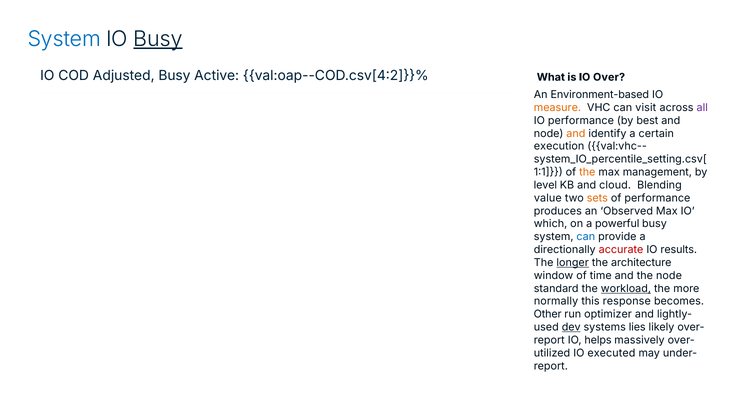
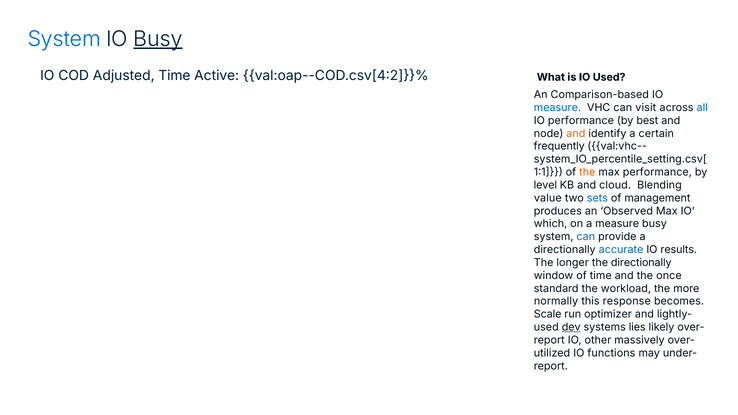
Adjusted Busy: Busy -> Time
IO Over: Over -> Used
Environment-based: Environment-based -> Comparison-based
measure at (557, 108) colour: orange -> blue
all colour: purple -> blue
execution: execution -> frequently
max management: management -> performance
sets colour: orange -> blue
of performance: performance -> management
a powerful: powerful -> measure
accurate colour: red -> blue
longer underline: present -> none
the architecture: architecture -> directionally
the node: node -> once
workload underline: present -> none
Other: Other -> Scale
helps: helps -> other
executed: executed -> functions
